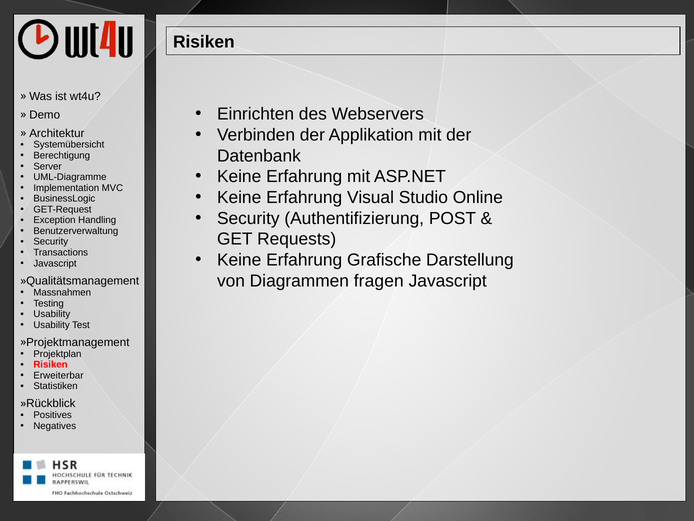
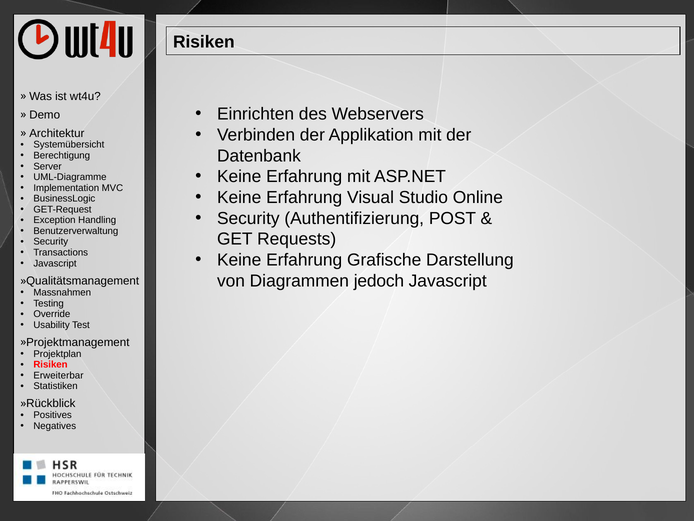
fragen: fragen -> jedoch
Usability at (52, 314): Usability -> Override
